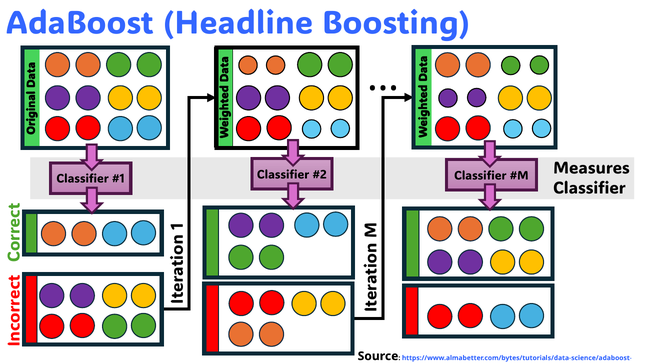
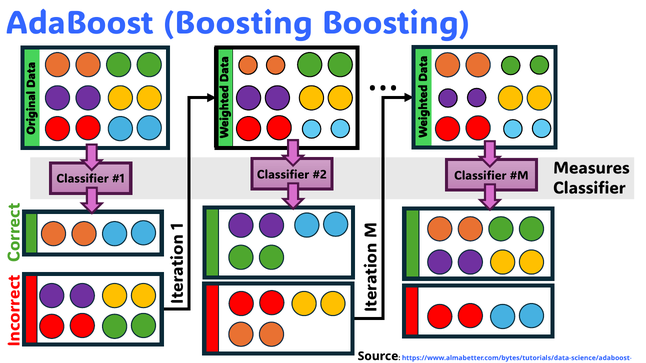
AdaBoost Headline: Headline -> Boosting
